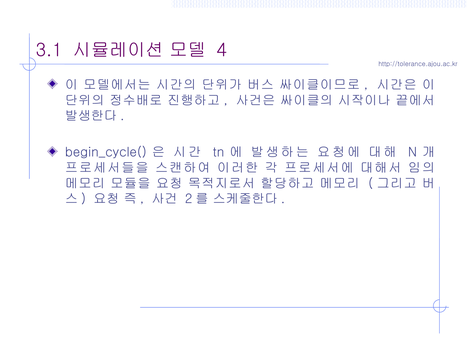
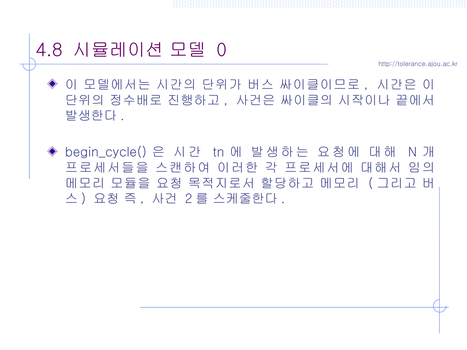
3.1: 3.1 -> 4.8
4: 4 -> 0
